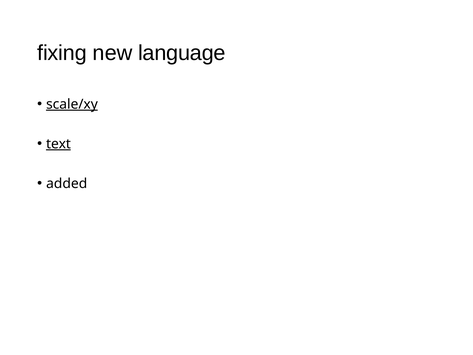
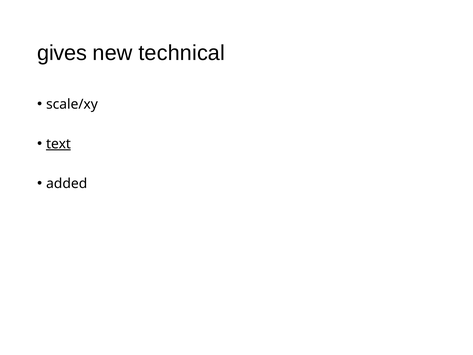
fixing: fixing -> gives
language: language -> technical
scale/xy underline: present -> none
